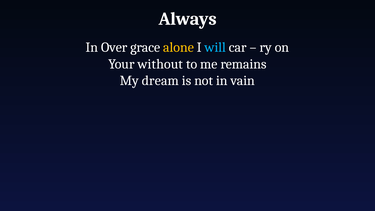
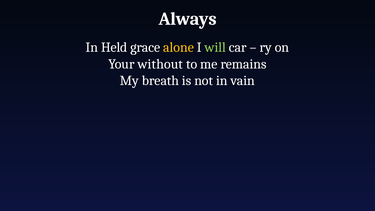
Over: Over -> Held
will colour: light blue -> light green
dream: dream -> breath
